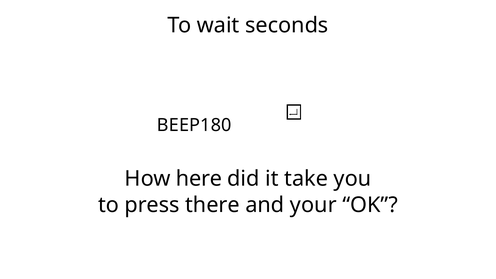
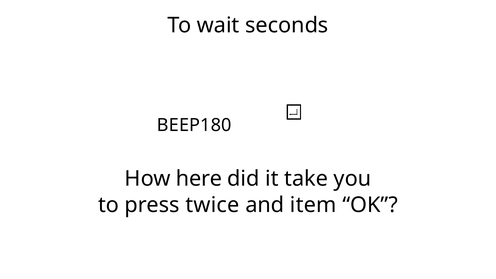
there: there -> twice
your: your -> item
